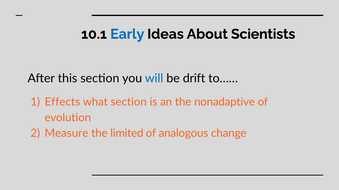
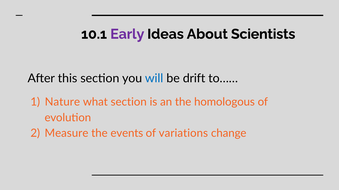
Early colour: blue -> purple
Effects: Effects -> Nature
nonadaptive: nonadaptive -> homologous
limited: limited -> events
analogous: analogous -> variations
